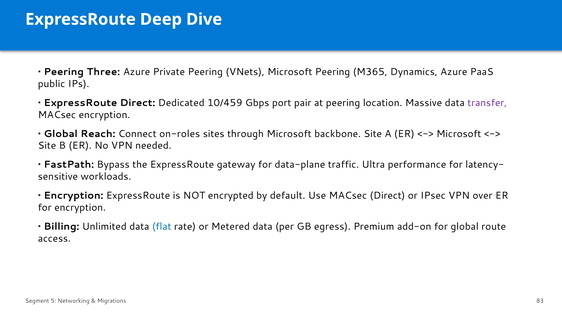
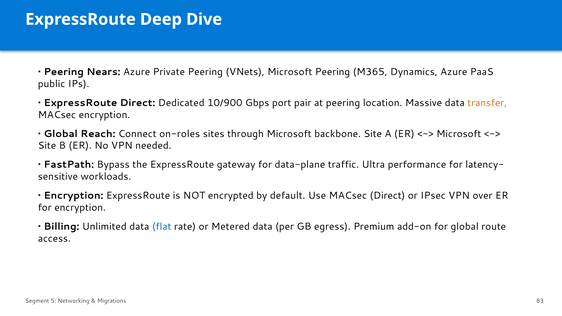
Three: Three -> Nears
10/459: 10/459 -> 10/900
transfer colour: purple -> orange
